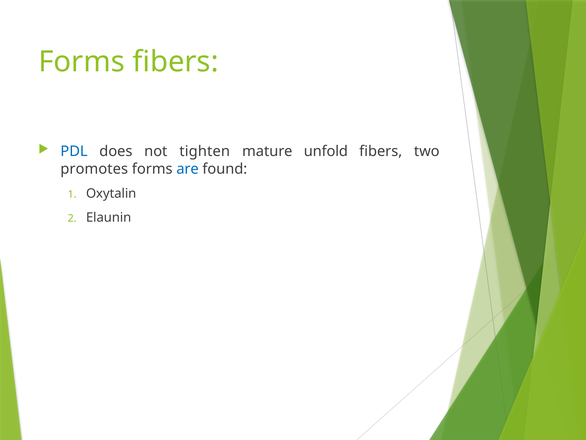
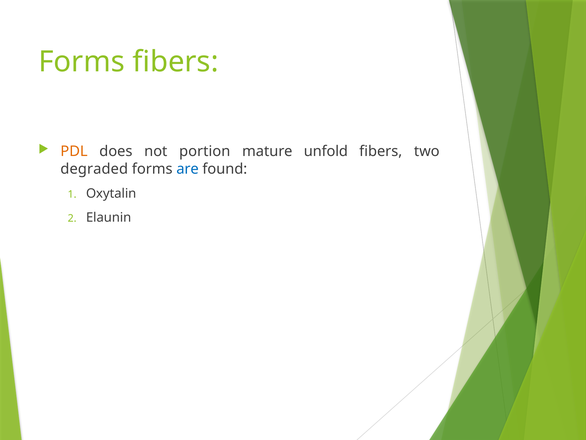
PDL colour: blue -> orange
tighten: tighten -> portion
promotes: promotes -> degraded
